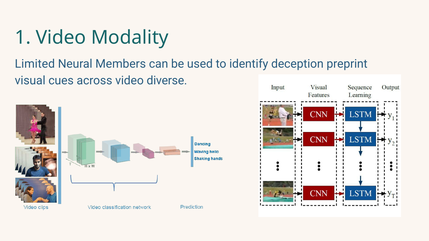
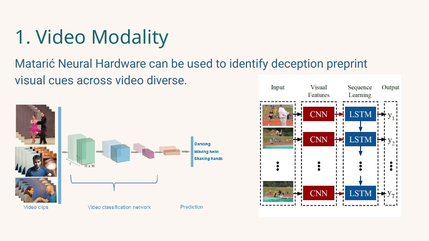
Limited: Limited -> Matarić
Members: Members -> Hardware
